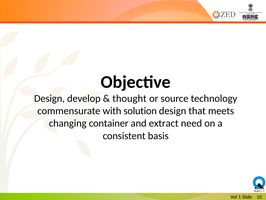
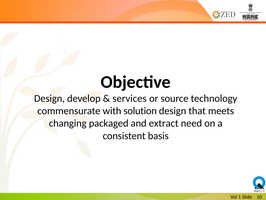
thought: thought -> services
container: container -> packaged
